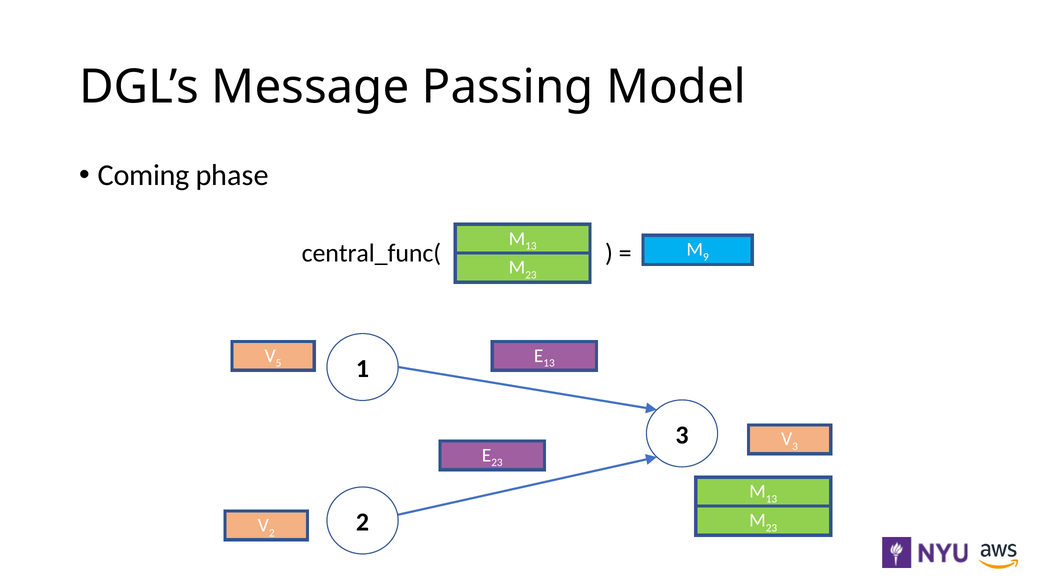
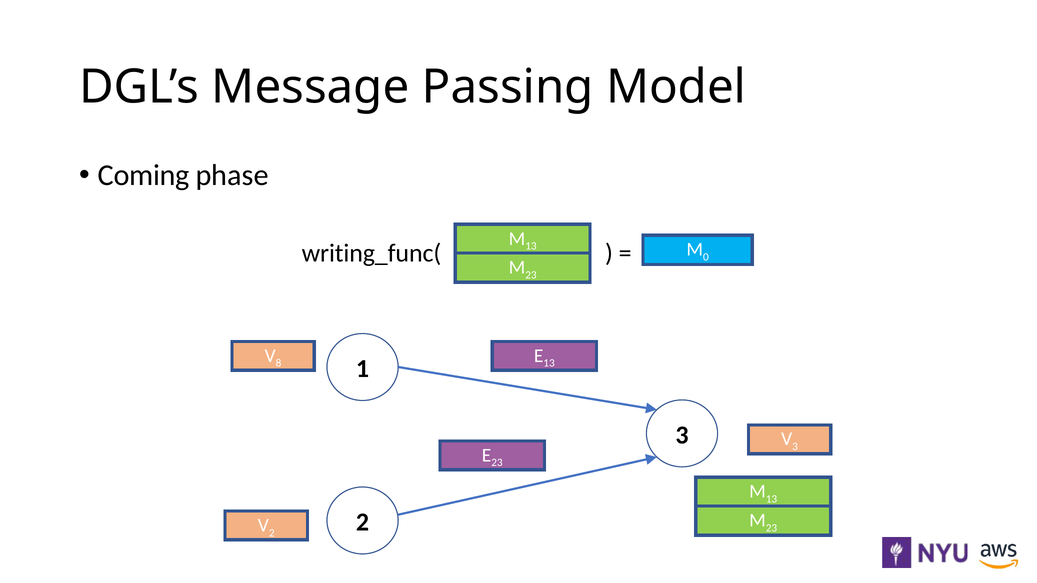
9: 9 -> 0
central_func(: central_func( -> writing_func(
5: 5 -> 8
